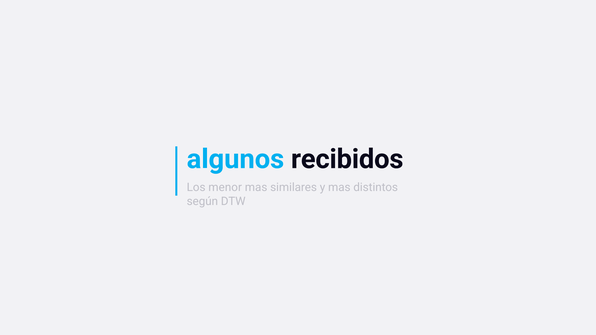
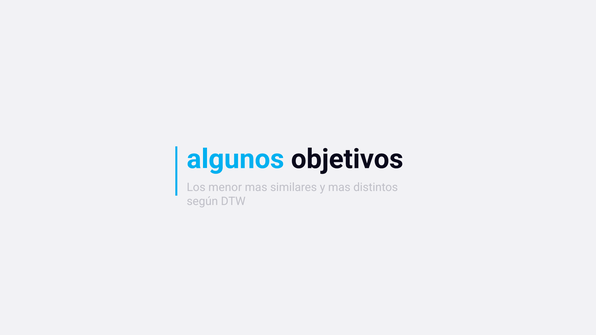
recibidos: recibidos -> objetivos
